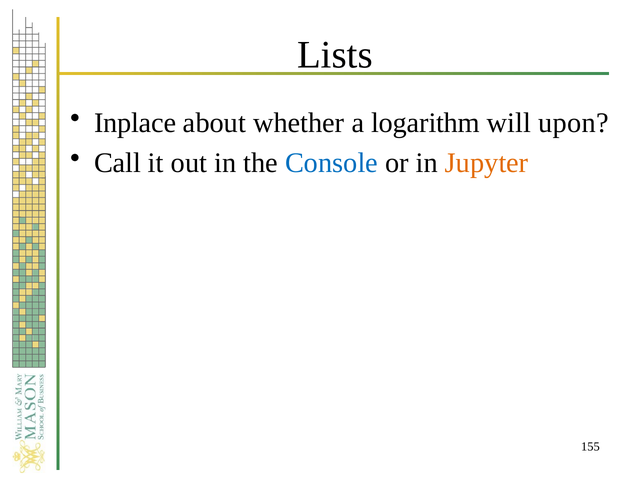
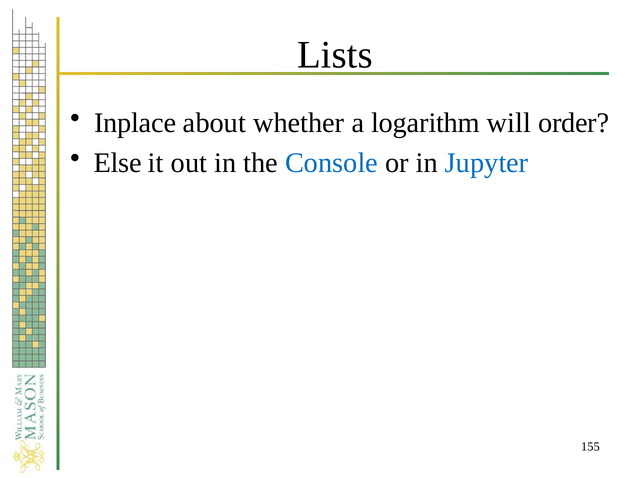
upon: upon -> order
Call: Call -> Else
Jupyter colour: orange -> blue
